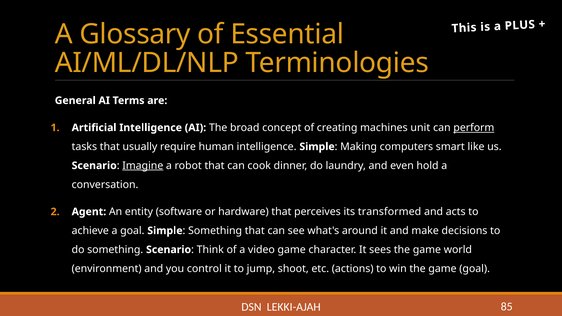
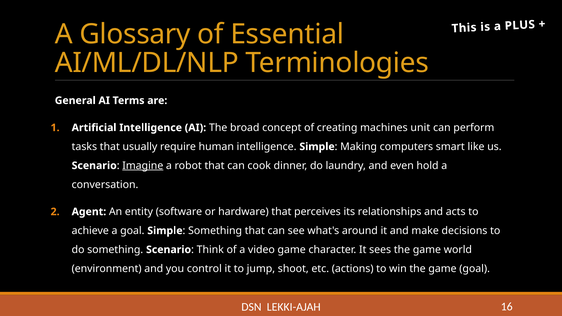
perform underline: present -> none
transformed: transformed -> relationships
85: 85 -> 16
